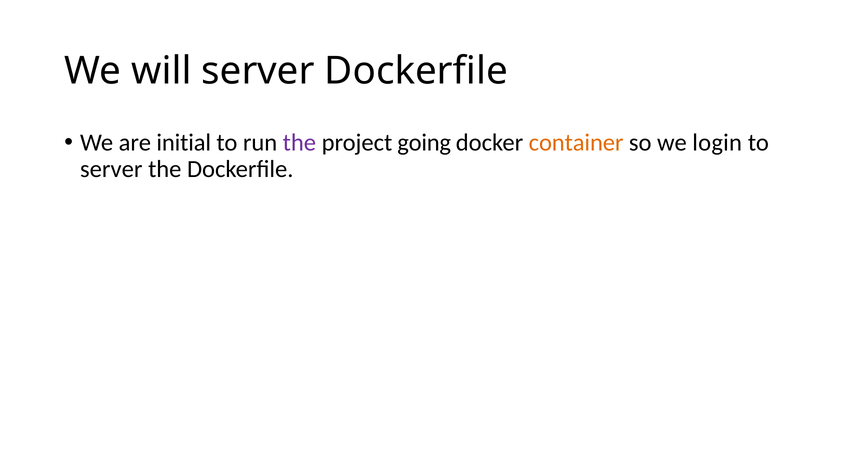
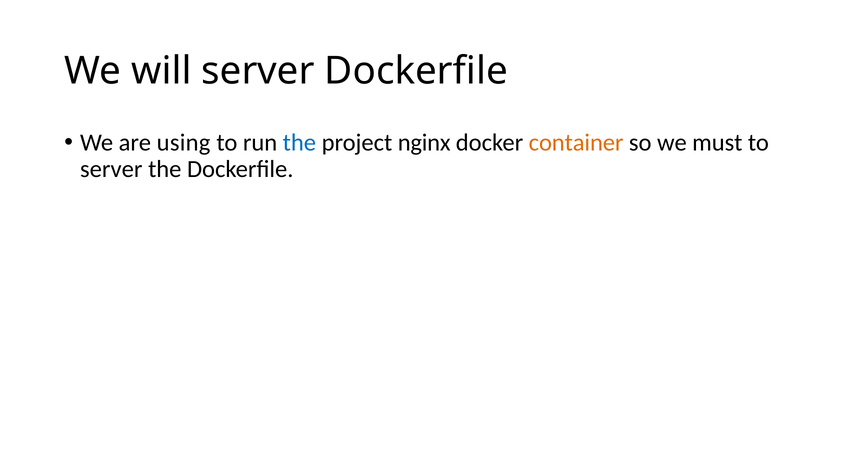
initial: initial -> using
the at (299, 143) colour: purple -> blue
going: going -> nginx
login: login -> must
